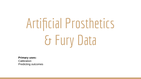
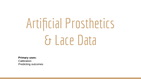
Fury: Fury -> Lace
